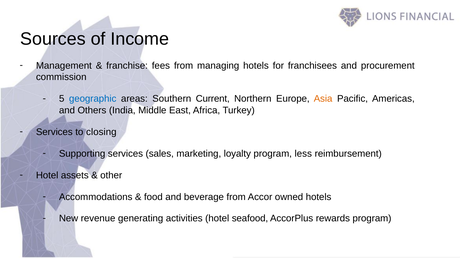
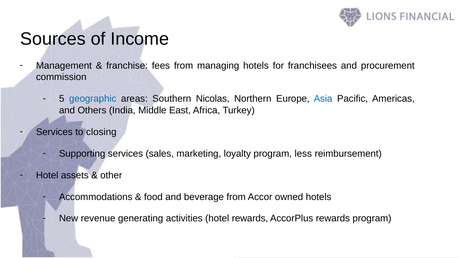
Current: Current -> Nicolas
Asia colour: orange -> blue
hotel seafood: seafood -> rewards
